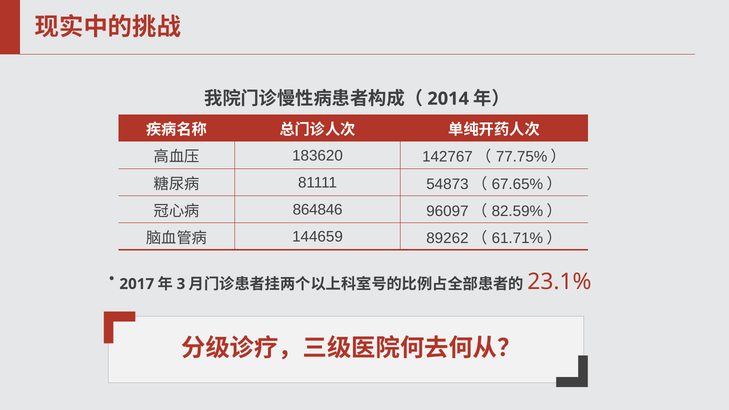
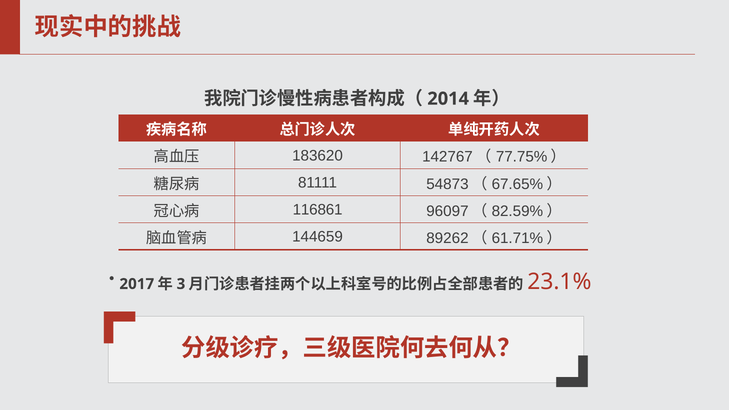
864846: 864846 -> 116861
